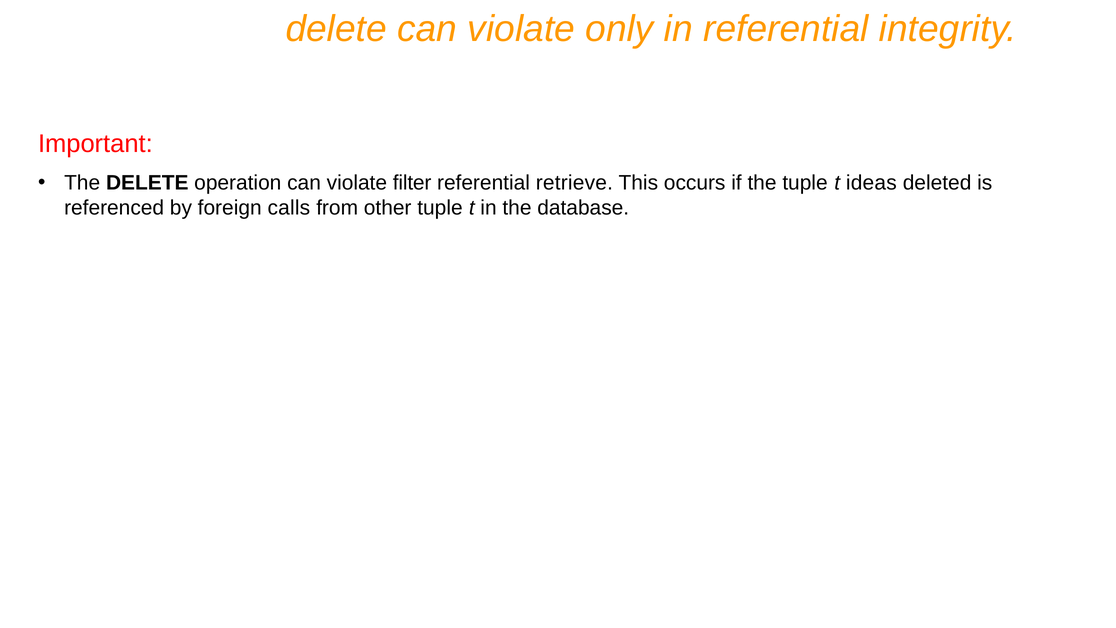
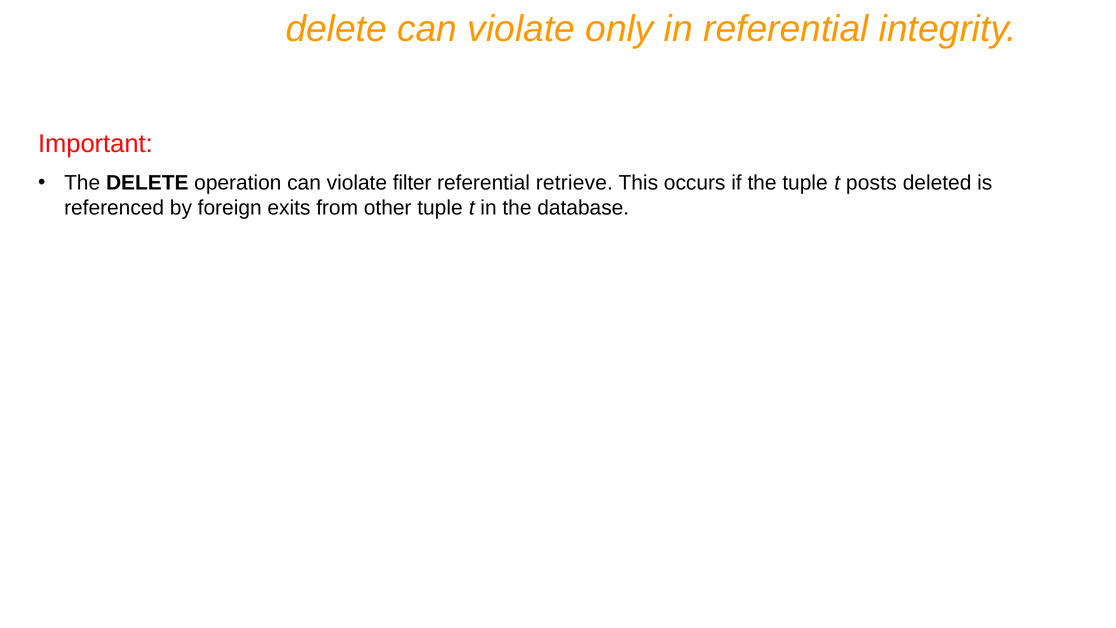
ideas: ideas -> posts
calls: calls -> exits
